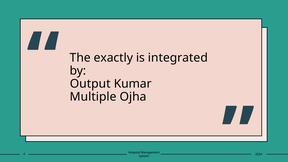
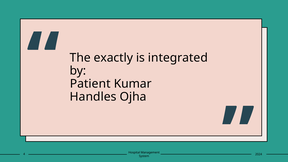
Output: Output -> Patient
Multiple: Multiple -> Handles
